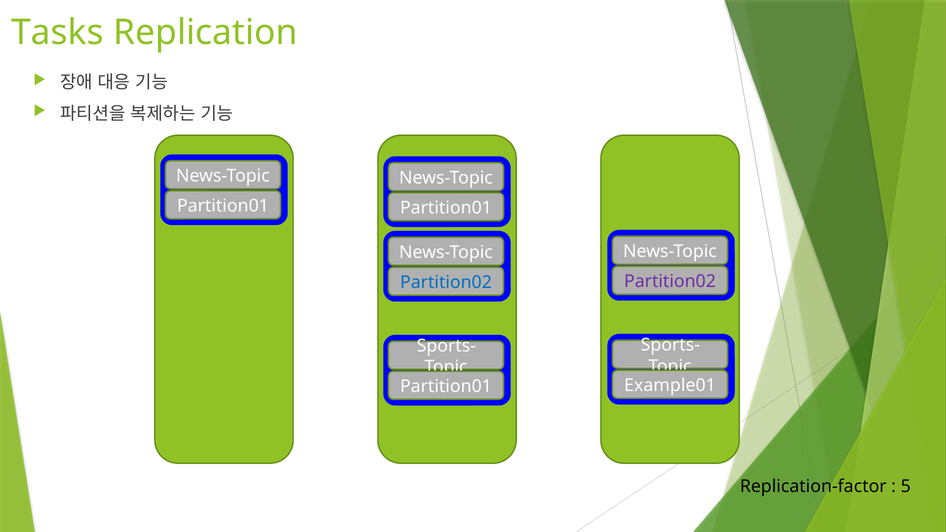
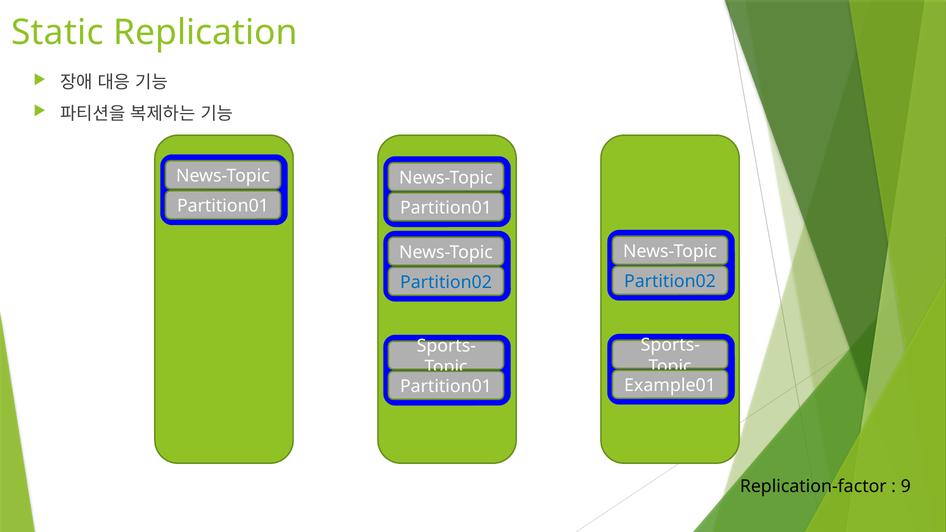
Tasks: Tasks -> Static
Partition02 at (670, 282) colour: purple -> blue
5: 5 -> 9
